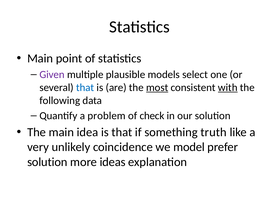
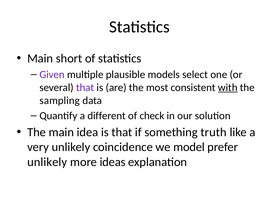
point: point -> short
that at (85, 88) colour: blue -> purple
most underline: present -> none
following: following -> sampling
problem: problem -> different
solution at (47, 162): solution -> unlikely
